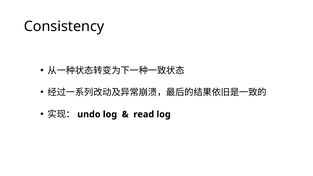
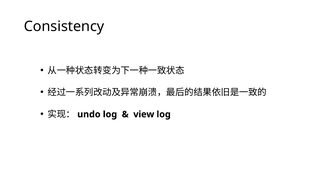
read: read -> view
